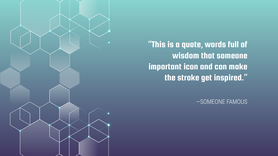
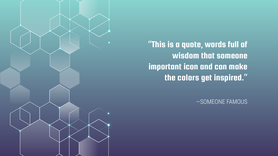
stroke: stroke -> colors
